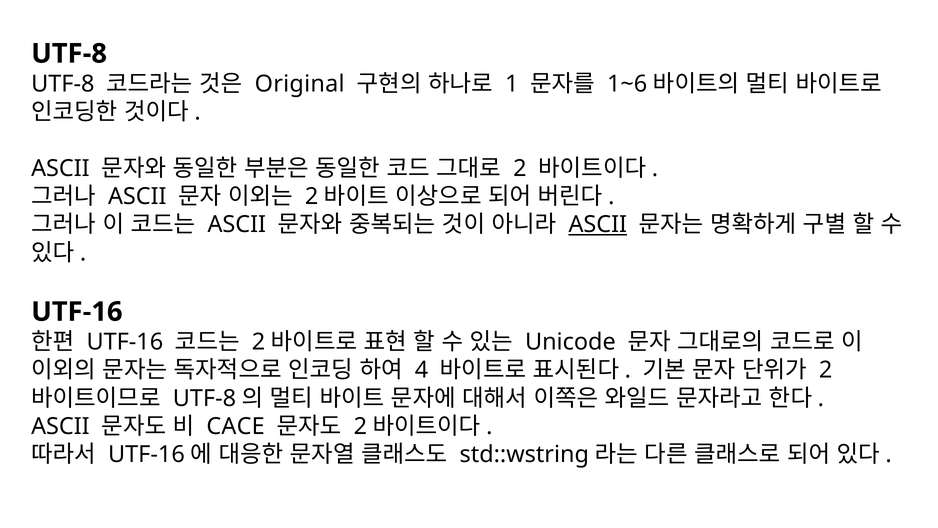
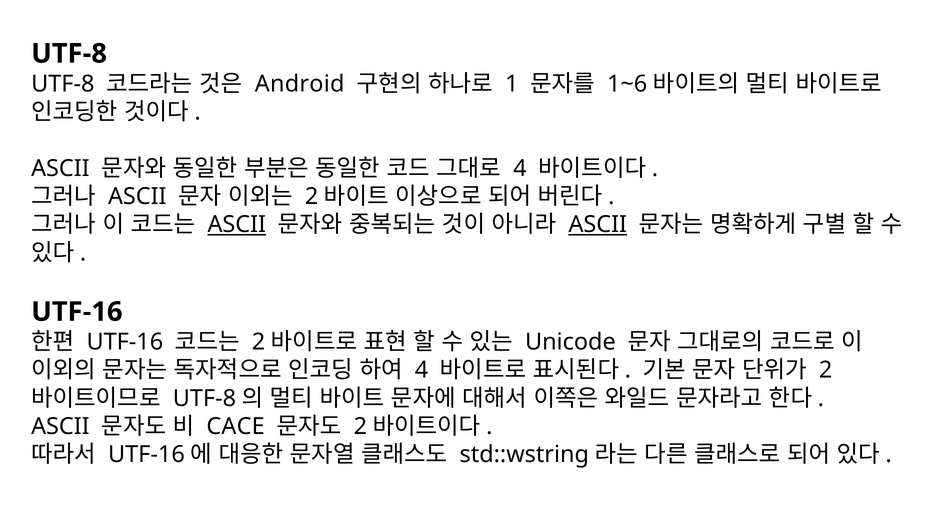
Original: Original -> Android
2 at (520, 168): 2 -> 4
ASCII at (237, 225) underline: none -> present
